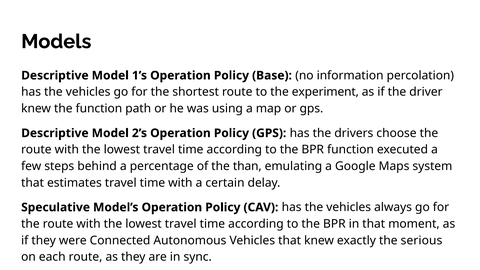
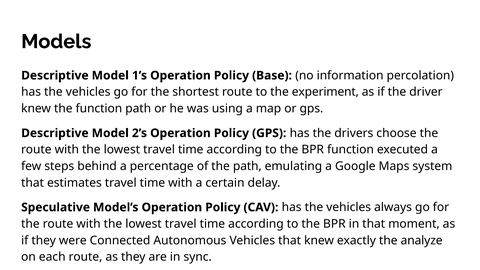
the than: than -> path
serious: serious -> analyze
